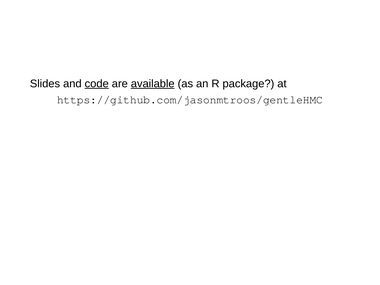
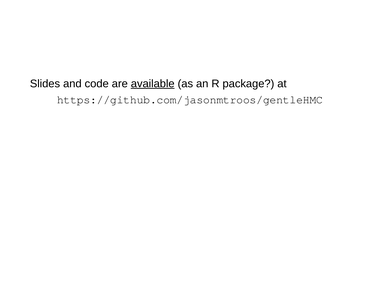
code underline: present -> none
